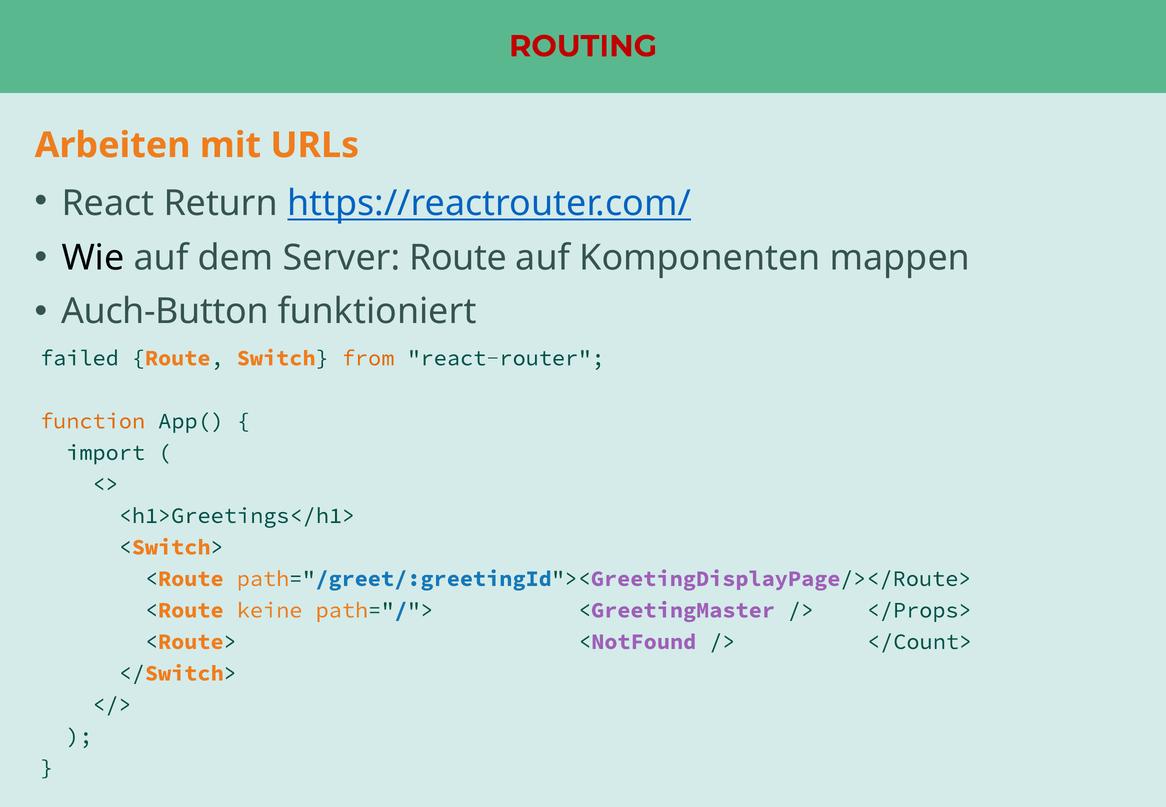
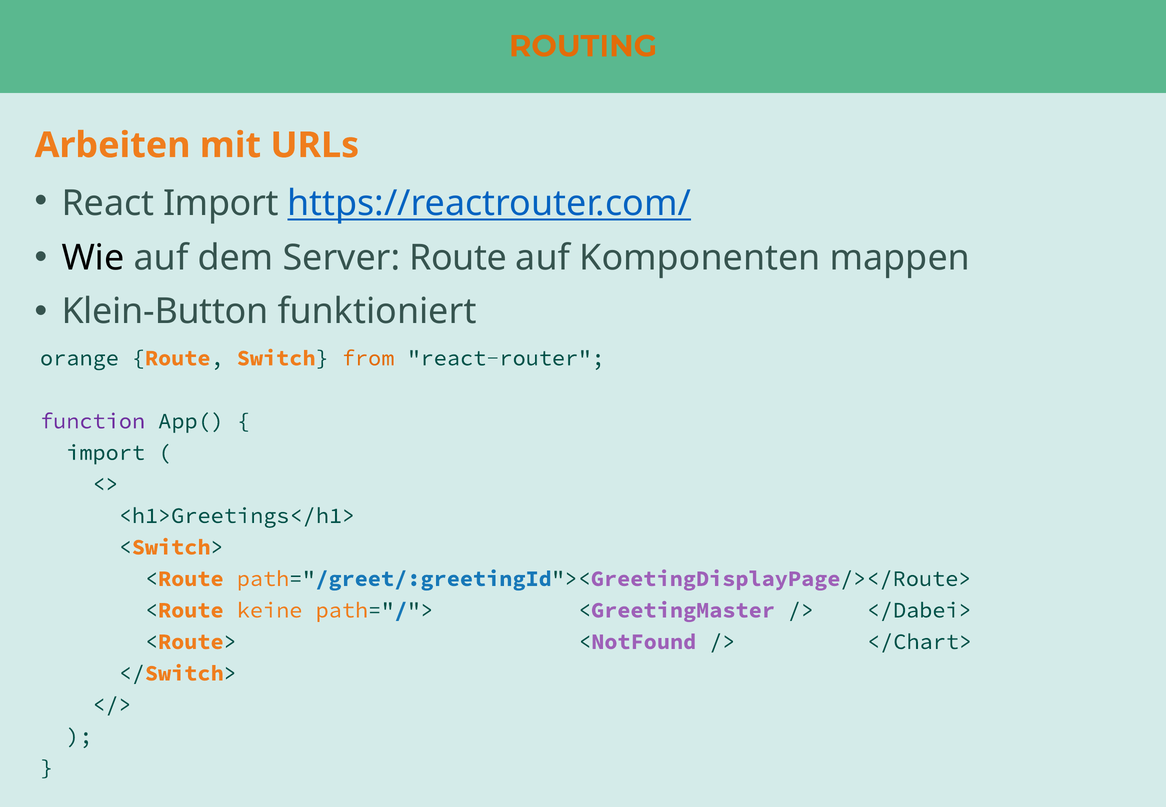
ROUTING colour: red -> orange
React Return: Return -> Import
Auch-Button: Auch-Button -> Klein-Button
failed: failed -> orange
function colour: orange -> purple
</Props>: </Props> -> </Dabei>
</Count>: </Count> -> </Chart>
